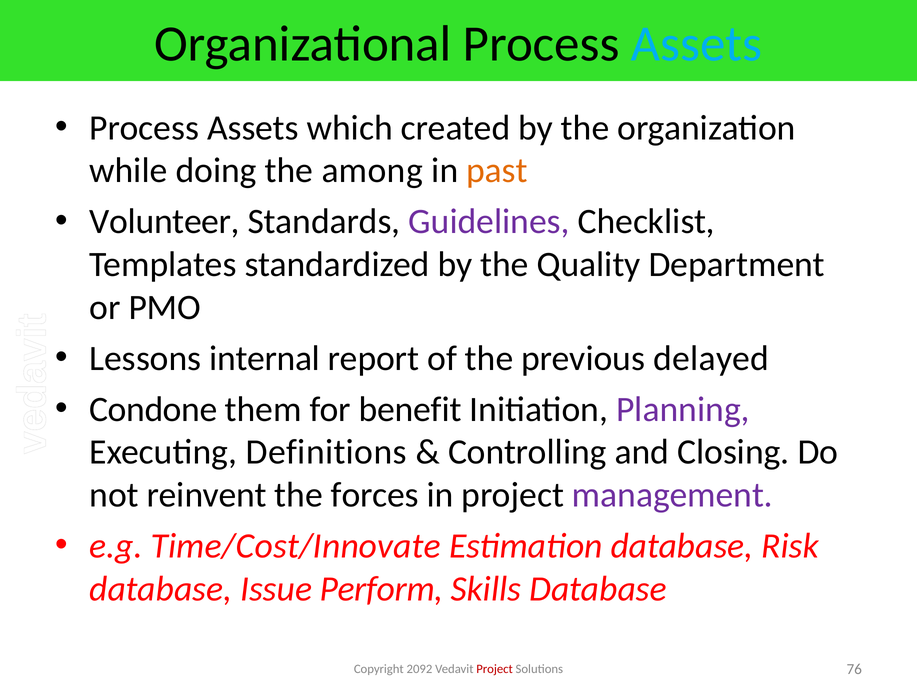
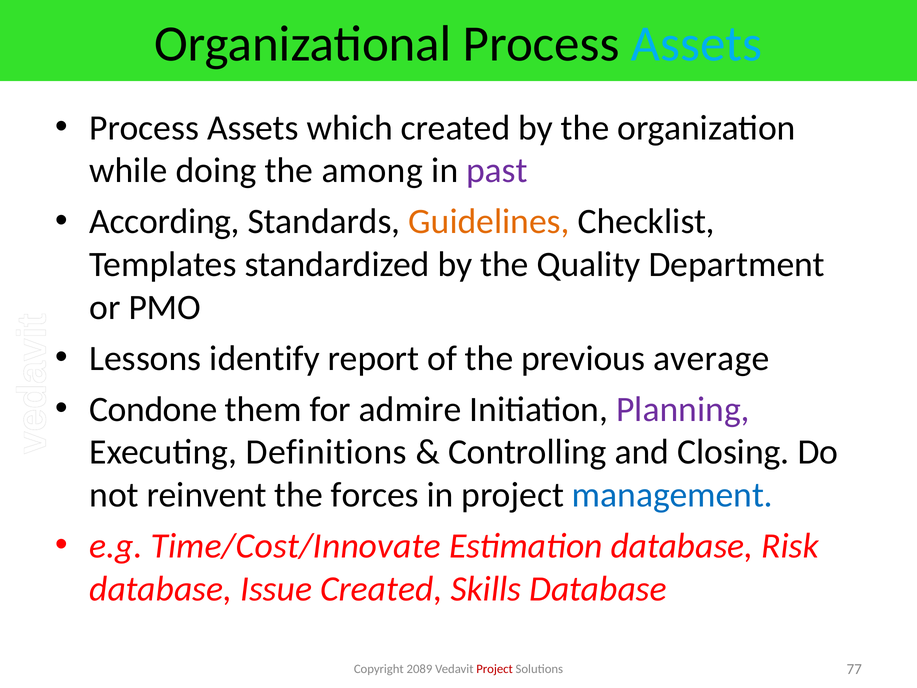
past colour: orange -> purple
Volunteer: Volunteer -> According
Guidelines colour: purple -> orange
internal: internal -> identify
delayed: delayed -> average
benefit: benefit -> admire
management colour: purple -> blue
Issue Perform: Perform -> Created
2092: 2092 -> 2089
76: 76 -> 77
